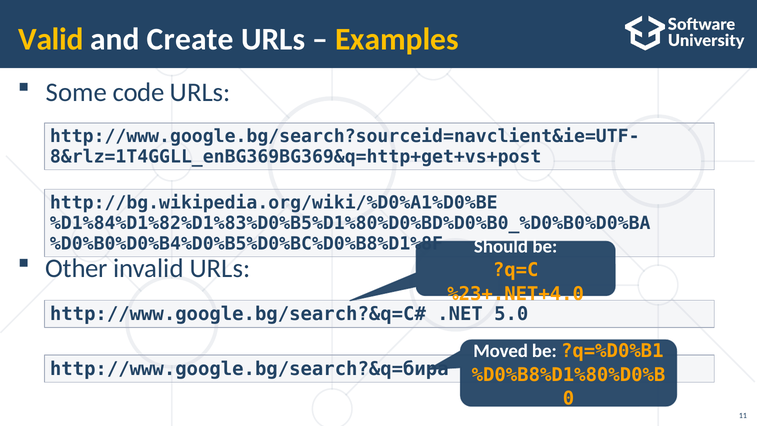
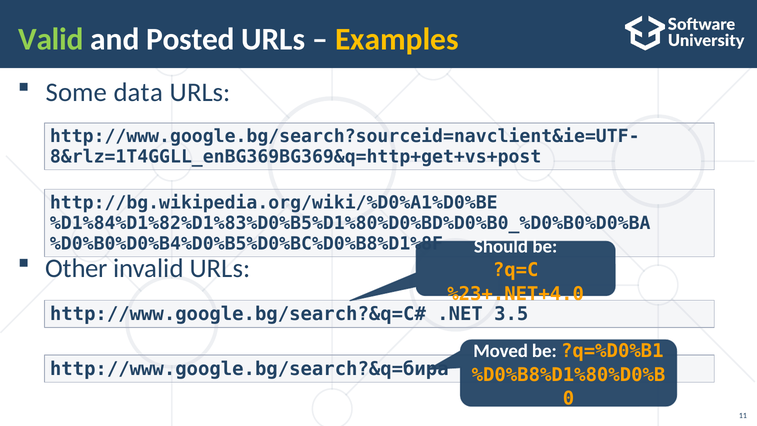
Valid colour: yellow -> light green
Create: Create -> Posted
code: code -> data
5.0: 5.0 -> 3.5
